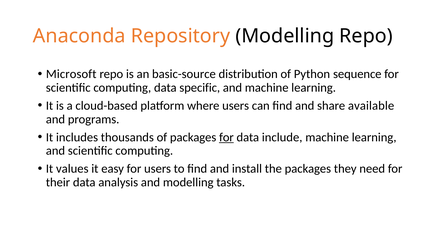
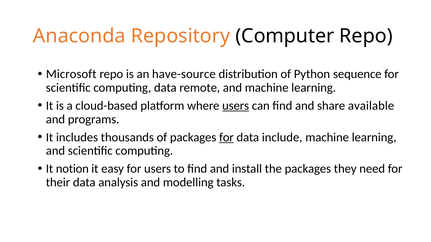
Repository Modelling: Modelling -> Computer
basic-source: basic-source -> have-source
specific: specific -> remote
users at (236, 106) underline: none -> present
values: values -> notion
